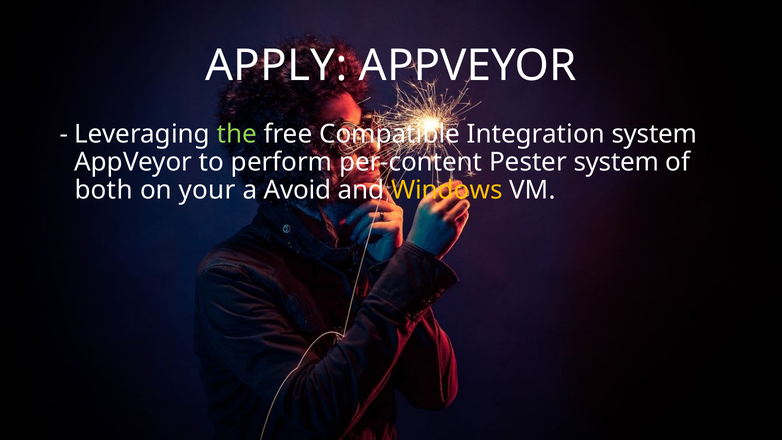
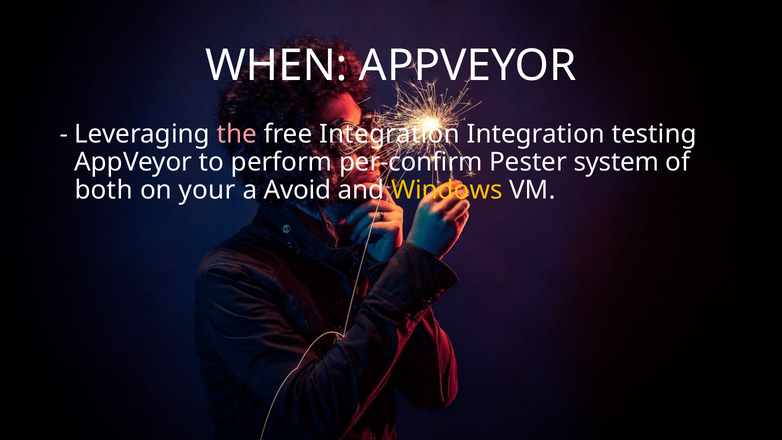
APPLY: APPLY -> WHEN
the colour: light green -> pink
free Compatible: Compatible -> Integration
Integration system: system -> testing
per-content: per-content -> per-confirm
